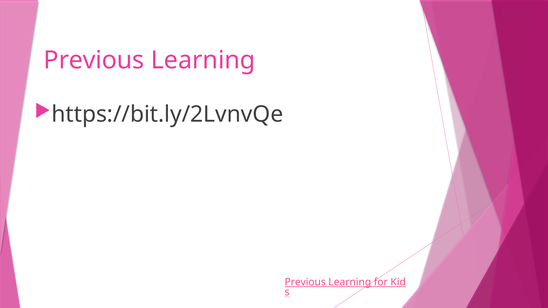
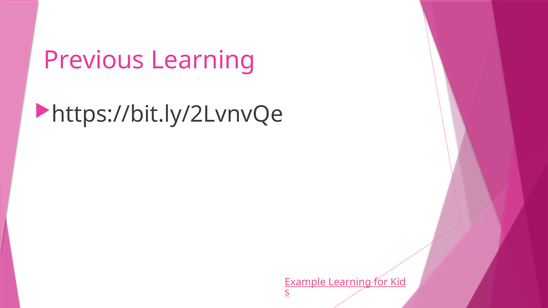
Previous at (305, 282): Previous -> Example
